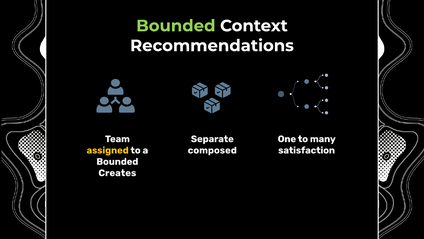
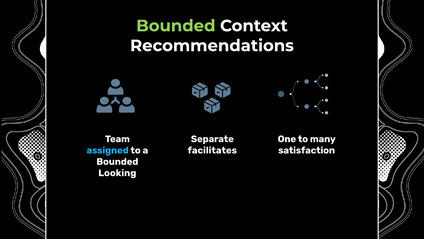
assigned colour: yellow -> light blue
composed: composed -> facilitates
Creates: Creates -> Looking
